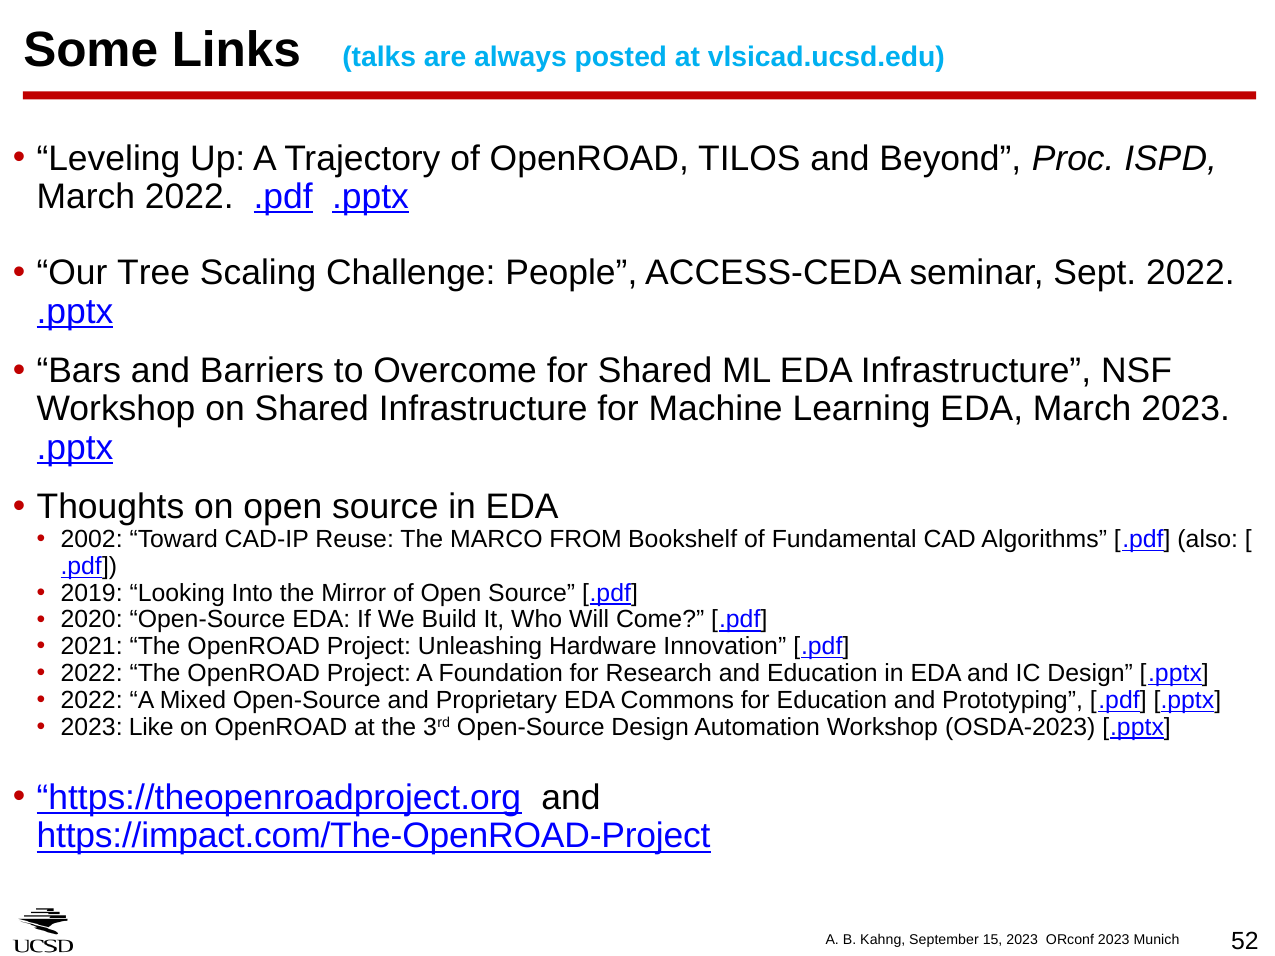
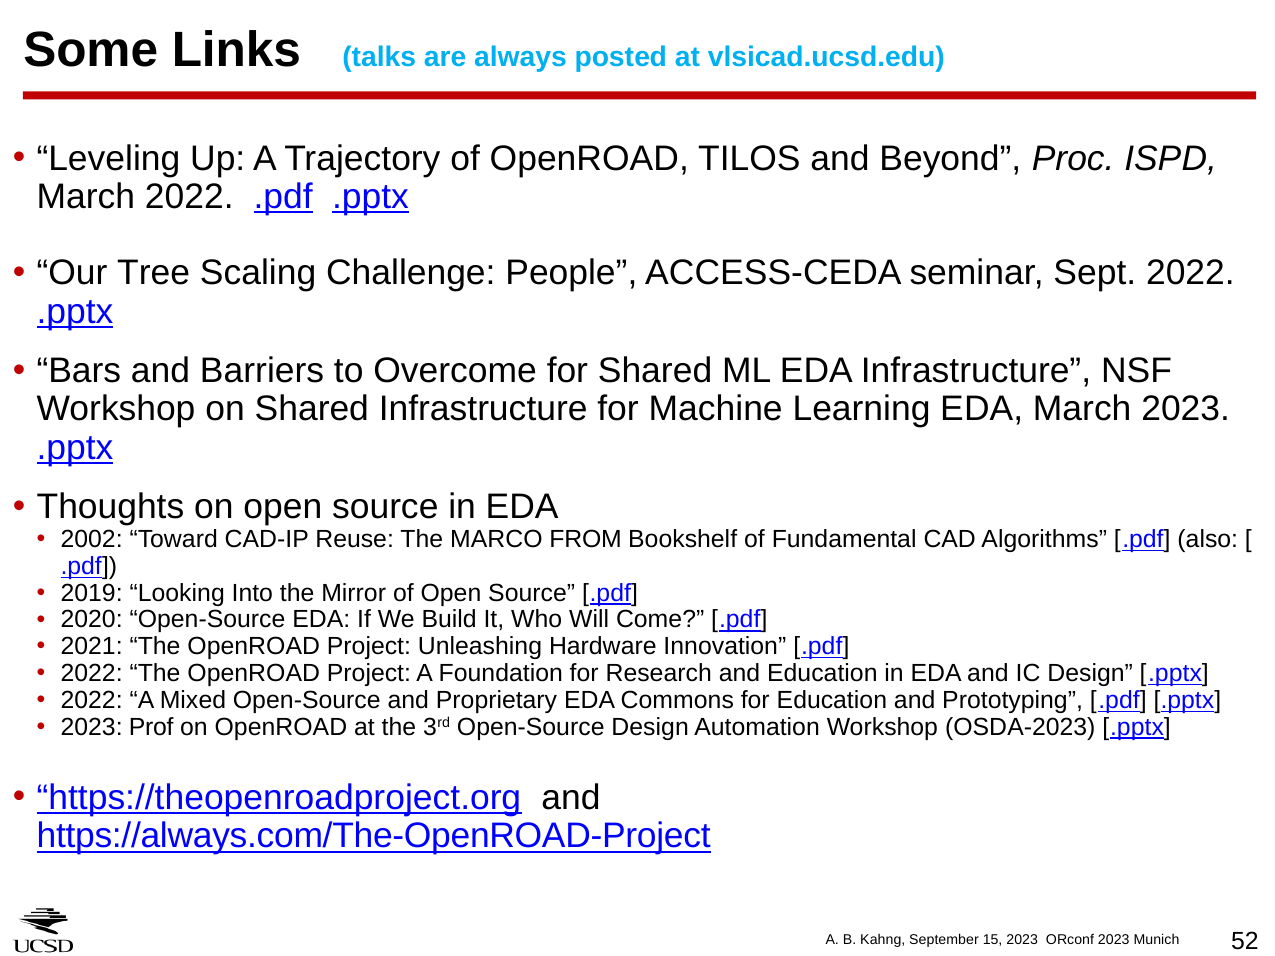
Like: Like -> Prof
https://impact.com/The-OpenROAD-Project: https://impact.com/The-OpenROAD-Project -> https://always.com/The-OpenROAD-Project
